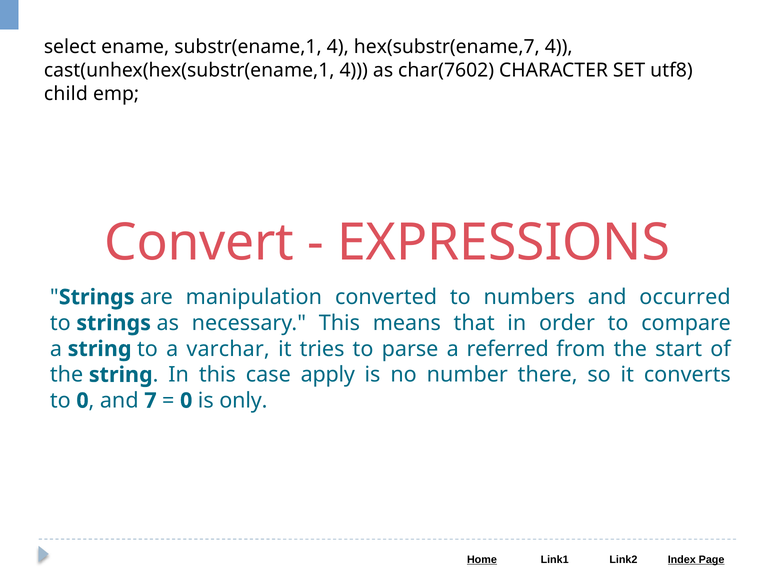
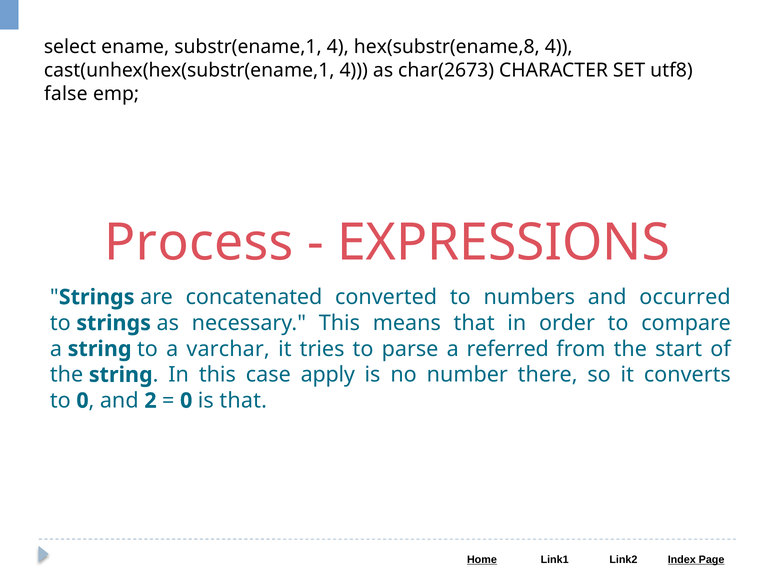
hex(substr(ename,7: hex(substr(ename,7 -> hex(substr(ename,8
char(7602: char(7602 -> char(2673
child: child -> false
Convert: Convert -> Process
manipulation: manipulation -> concatenated
7: 7 -> 2
is only: only -> that
